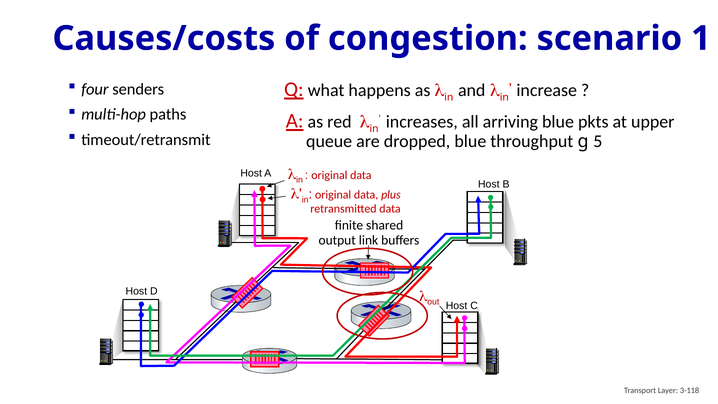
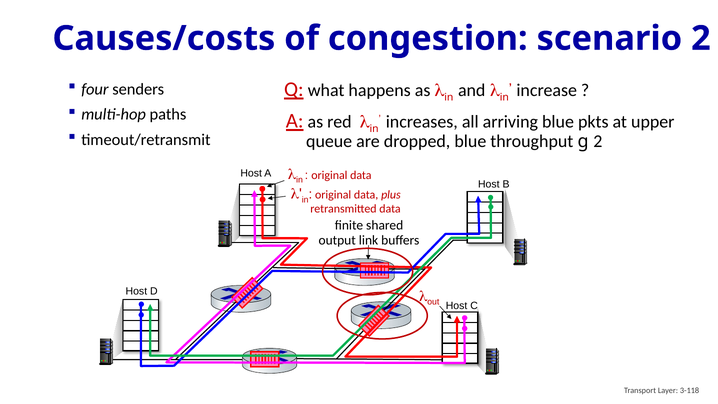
scenario 1: 1 -> 2
g 5: 5 -> 2
